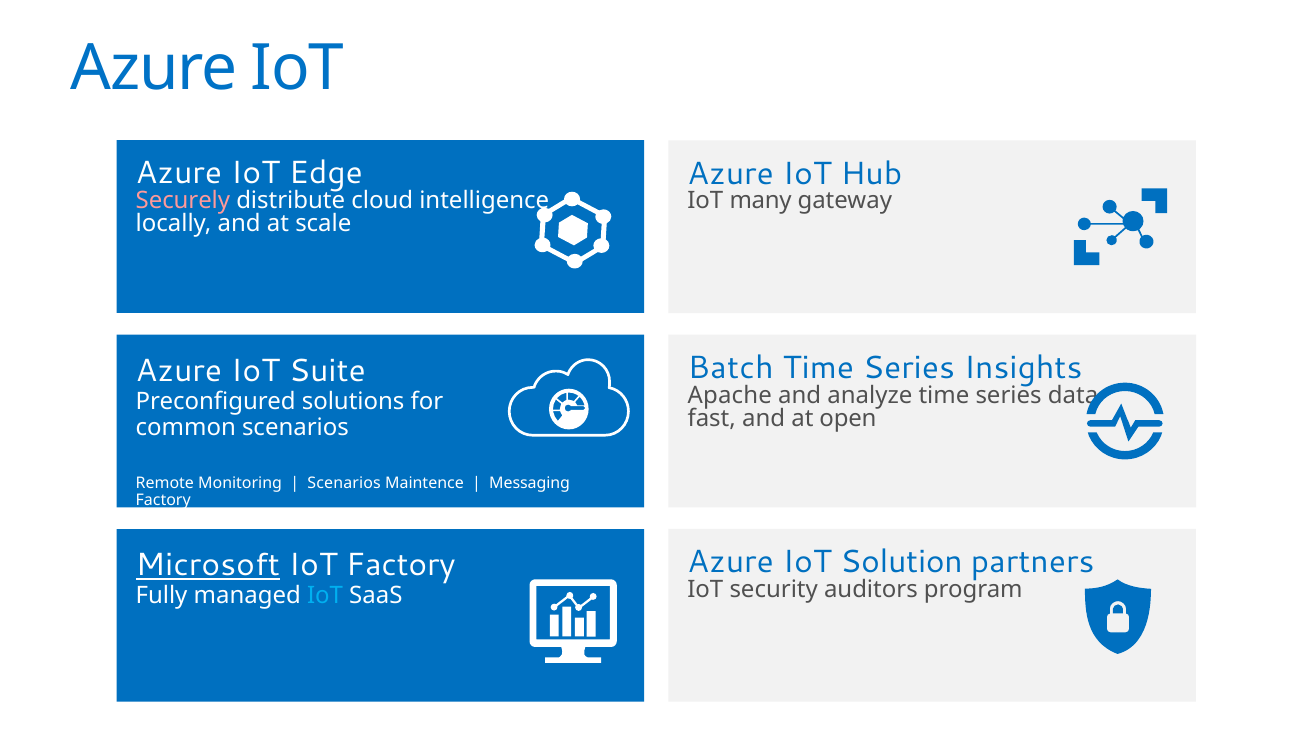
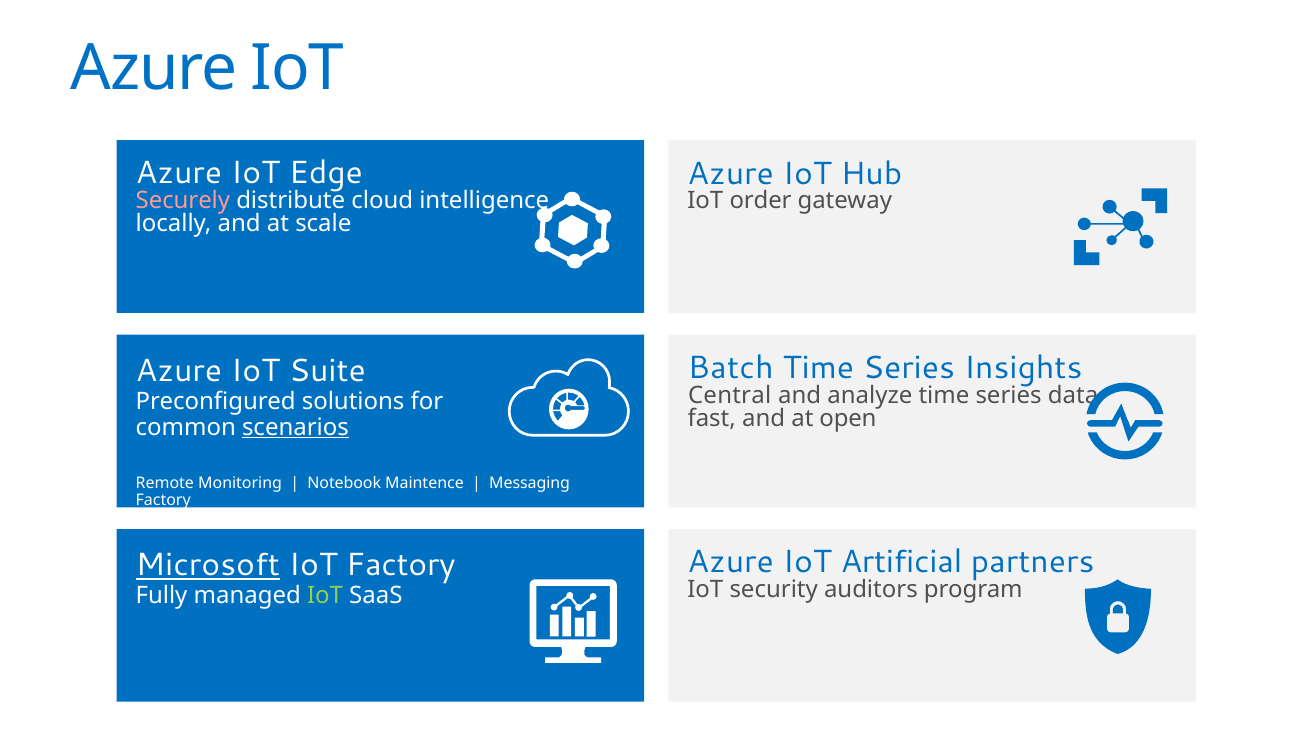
many: many -> order
Apache: Apache -> Central
scenarios at (295, 427) underline: none -> present
Scenarios at (344, 483): Scenarios -> Notebook
Solution: Solution -> Artificial
IoT at (325, 596) colour: light blue -> light green
